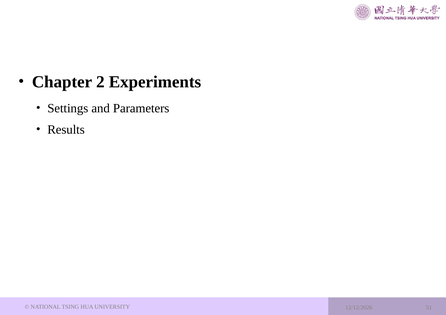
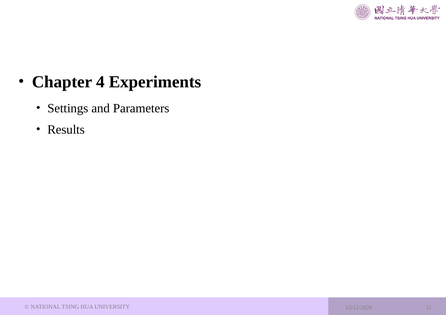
2: 2 -> 4
